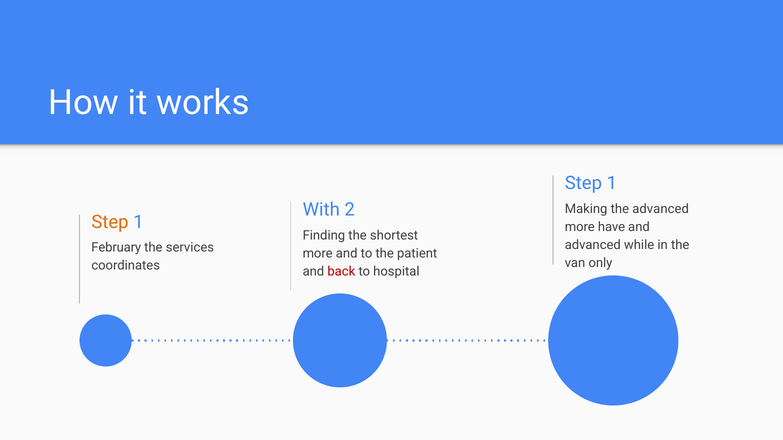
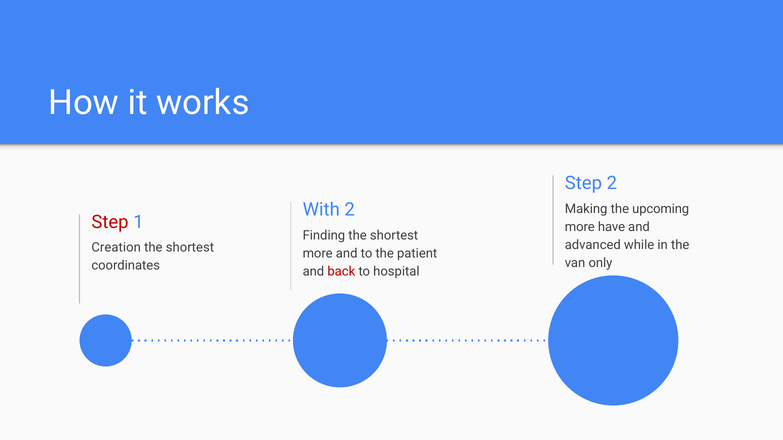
1 at (612, 183): 1 -> 2
the advanced: advanced -> upcoming
Step at (110, 222) colour: orange -> red
February: February -> Creation
services at (190, 248): services -> shortest
